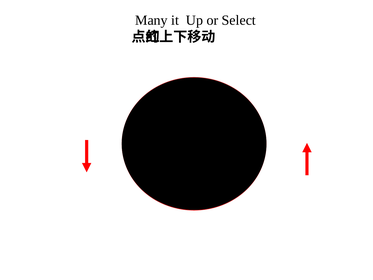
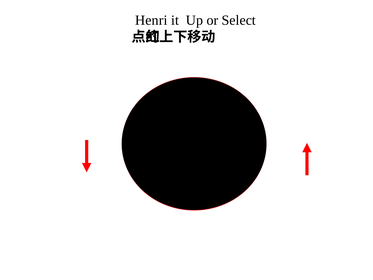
Many: Many -> Henri
